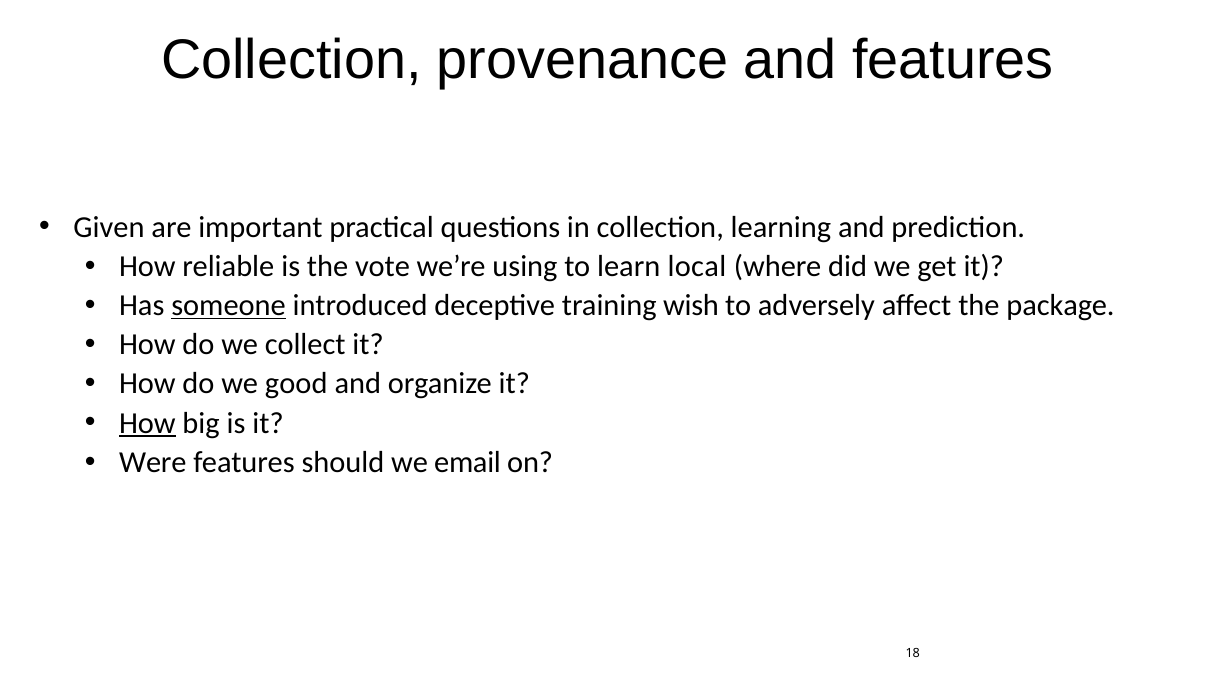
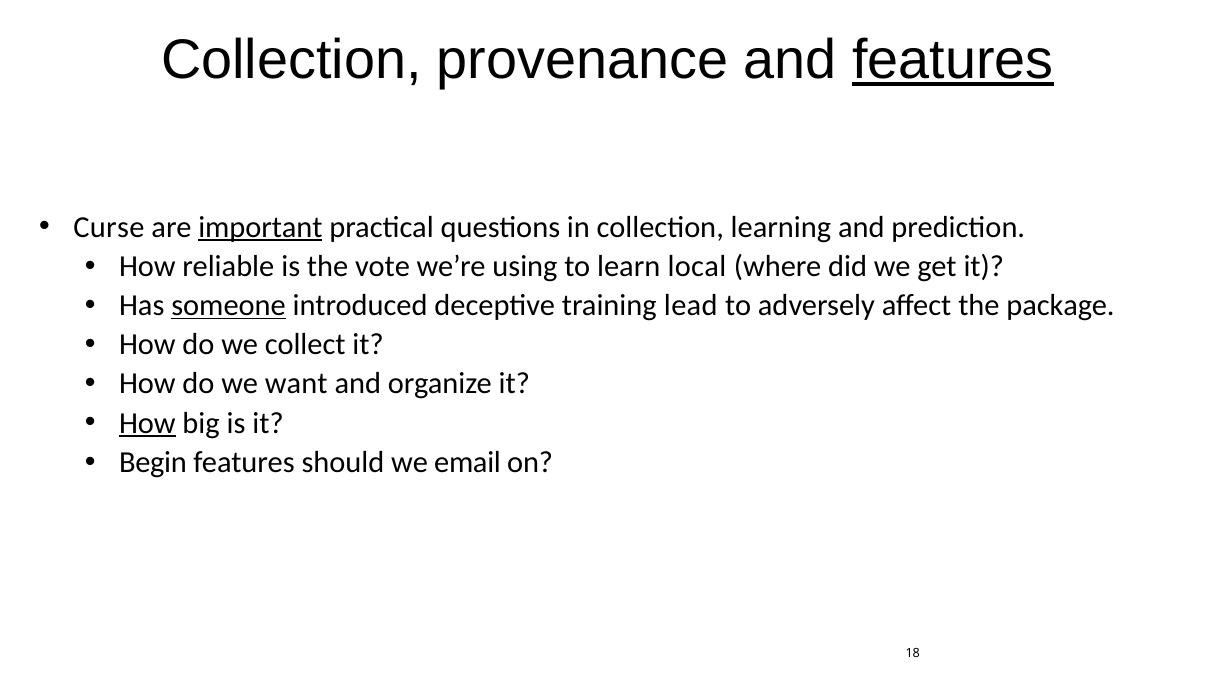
features at (953, 60) underline: none -> present
Given: Given -> Curse
important underline: none -> present
wish: wish -> lead
good: good -> want
Were: Were -> Begin
